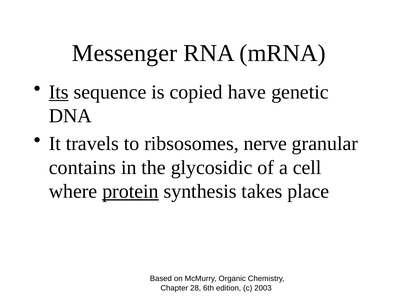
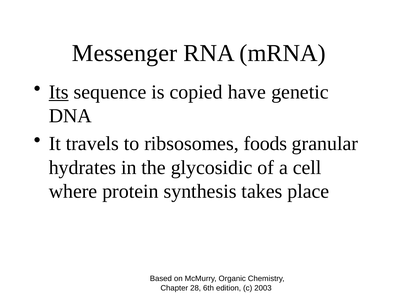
nerve: nerve -> foods
contains: contains -> hydrates
protein underline: present -> none
